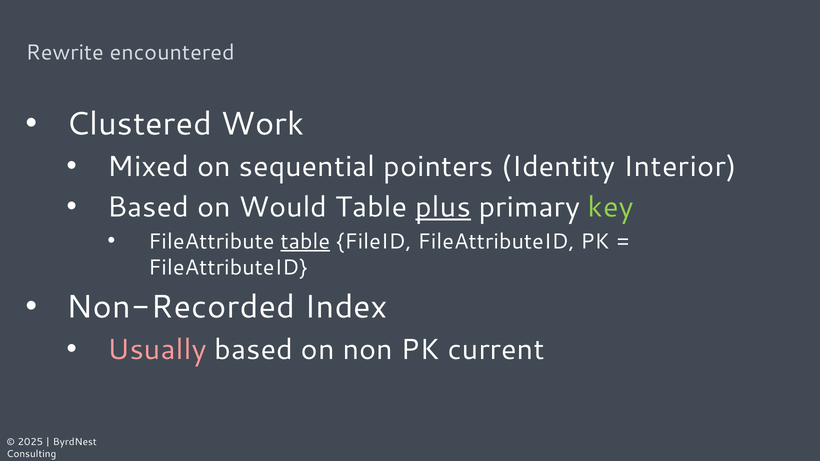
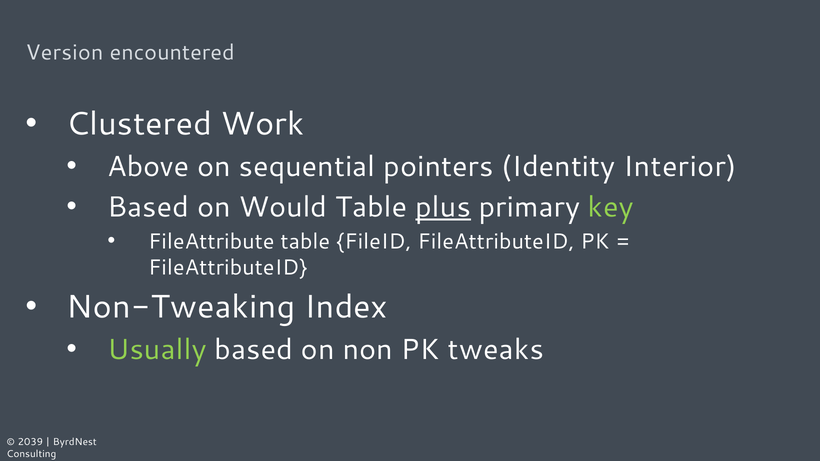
Rewrite: Rewrite -> Version
Mixed: Mixed -> Above
table at (305, 241) underline: present -> none
Non-Recorded: Non-Recorded -> Non-Tweaking
Usually colour: pink -> light green
current: current -> tweaks
2025: 2025 -> 2039
